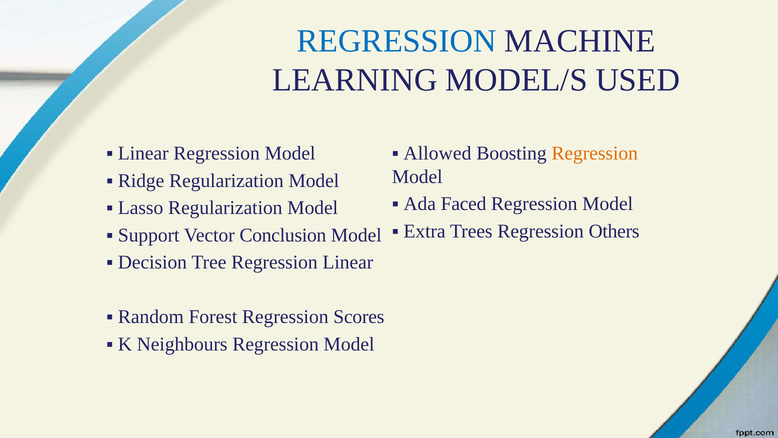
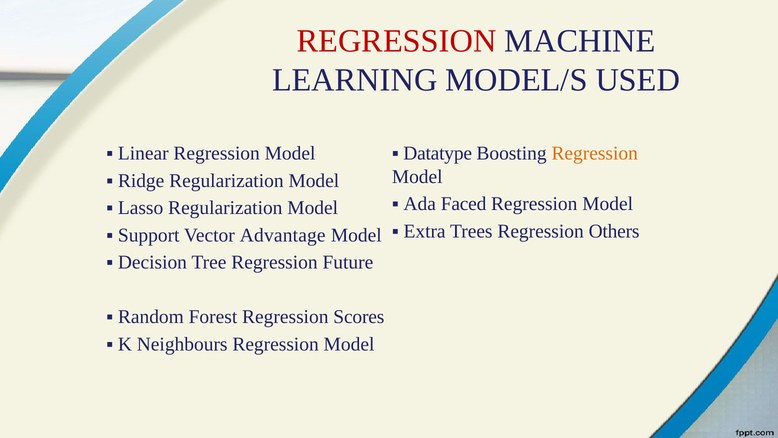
REGRESSION at (397, 41) colour: blue -> red
Allowed: Allowed -> Datatype
Conclusion: Conclusion -> Advantage
Regression Linear: Linear -> Future
